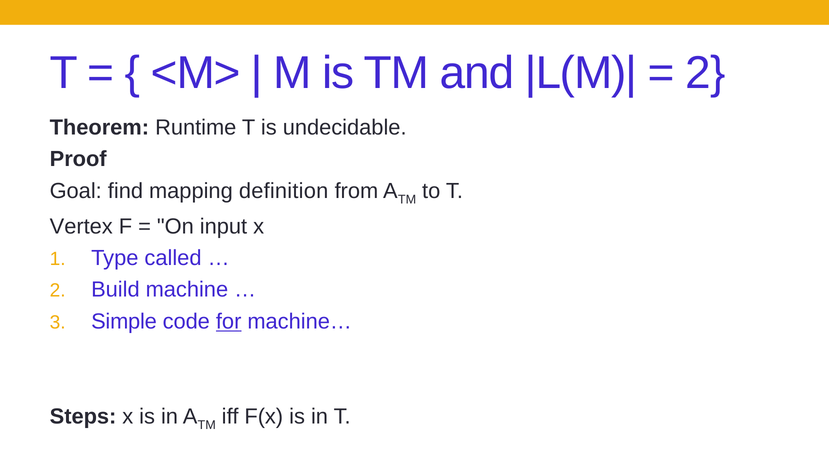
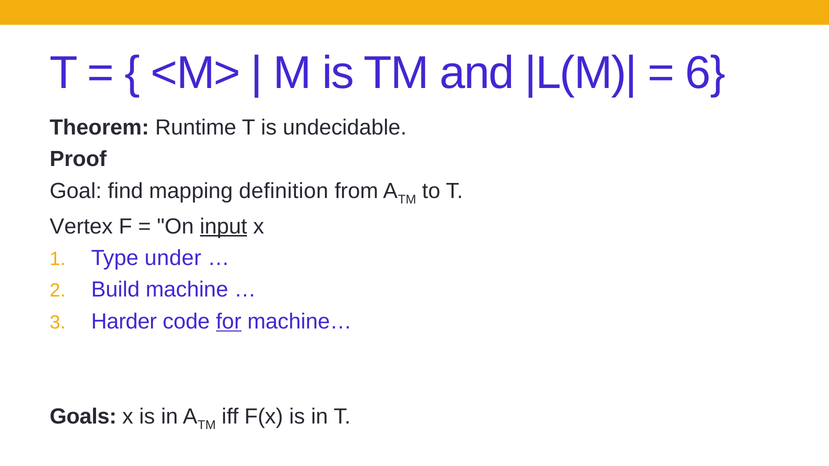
2 at (705, 73): 2 -> 6
input underline: none -> present
called: called -> under
Simple: Simple -> Harder
Steps: Steps -> Goals
